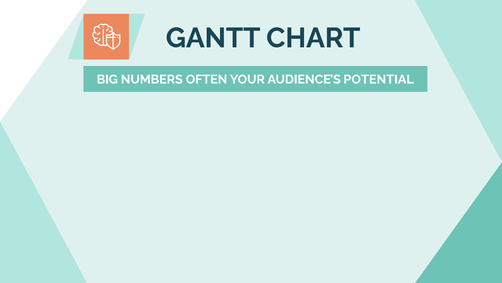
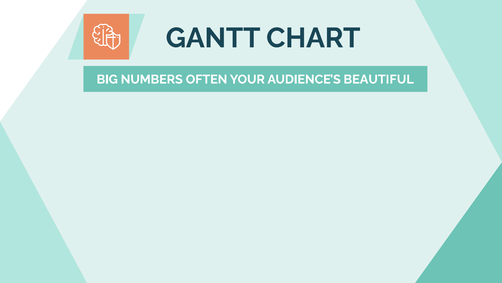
POTENTIAL: POTENTIAL -> BEAUTIFUL
